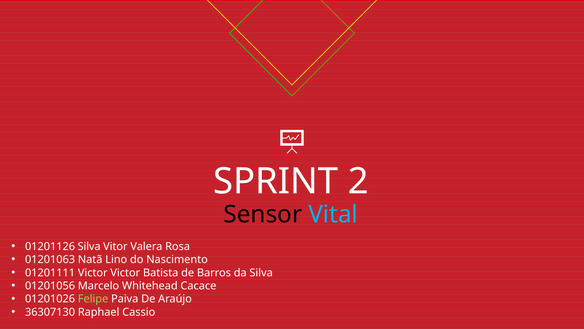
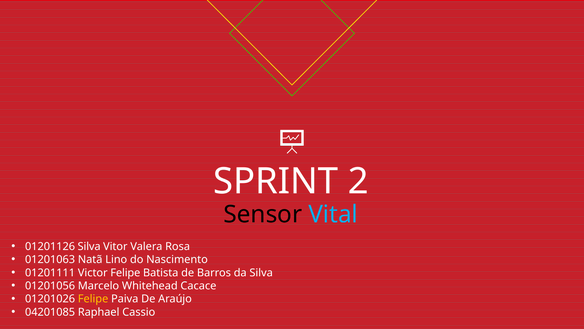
Victor Victor: Victor -> Felipe
Felipe at (93, 299) colour: light green -> yellow
36307130: 36307130 -> 04201085
